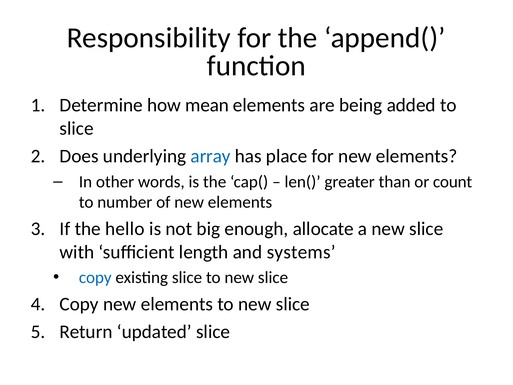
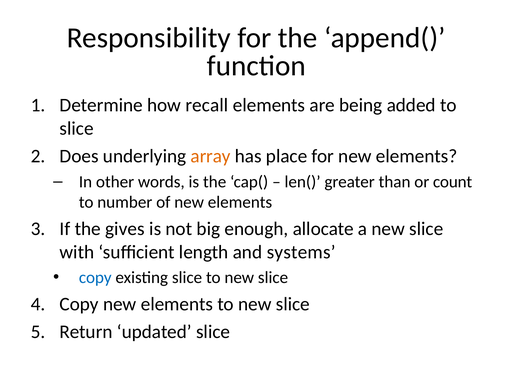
mean: mean -> recall
array colour: blue -> orange
hello: hello -> gives
